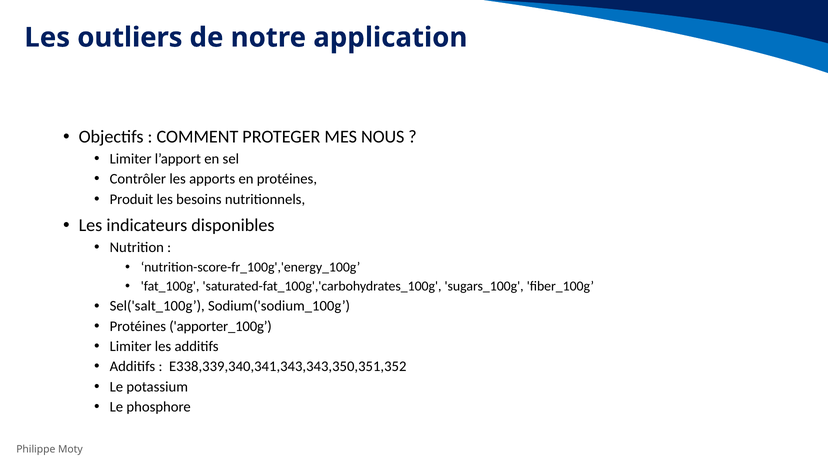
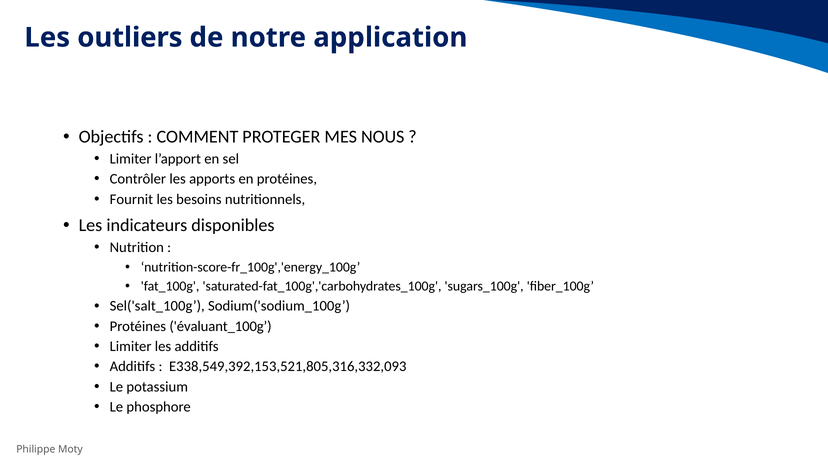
Produit: Produit -> Fournit
apporter_100g: apporter_100g -> évaluant_100g
E338,339,340,341,343,343,350,351,352: E338,339,340,341,343,343,350,351,352 -> E338,549,392,153,521,805,316,332,093
